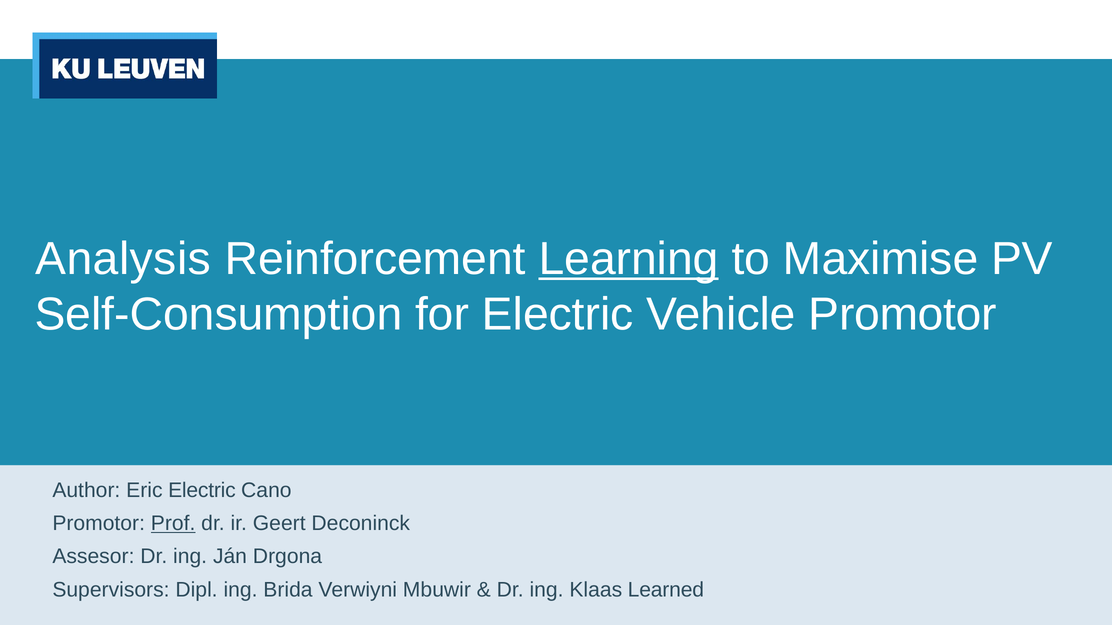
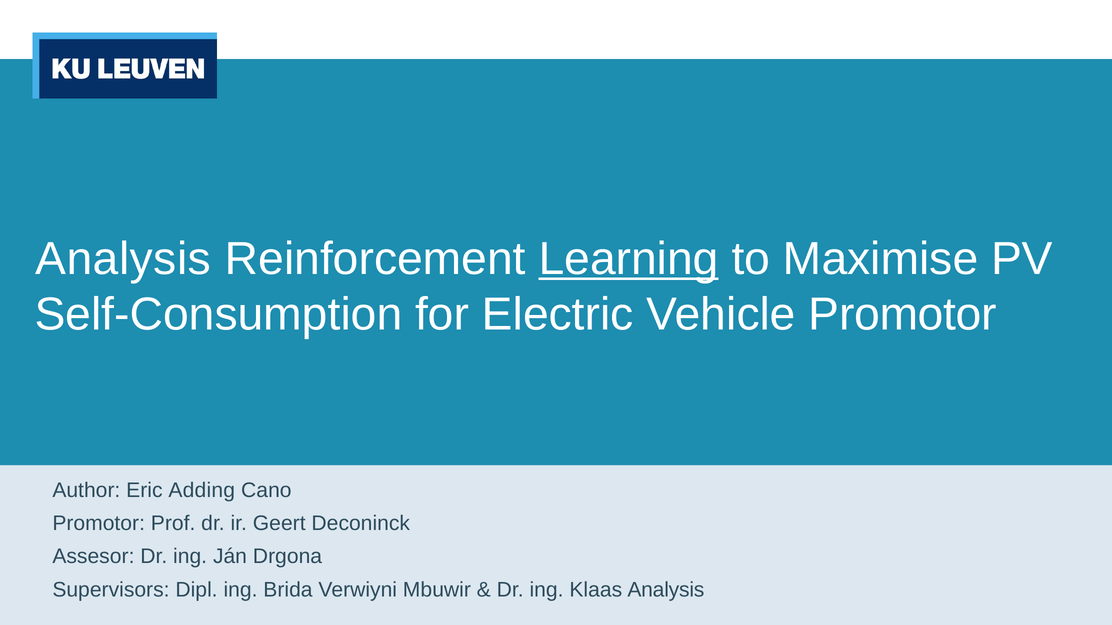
Eric Electric: Electric -> Adding
Prof underline: present -> none
Klaas Learned: Learned -> Analysis
